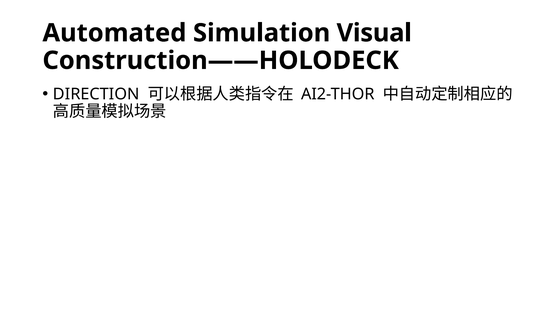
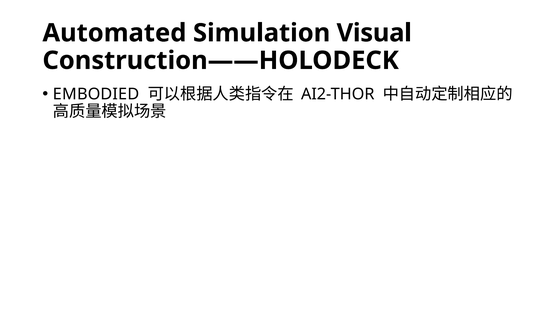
DIRECTION: DIRECTION -> EMBODIED
